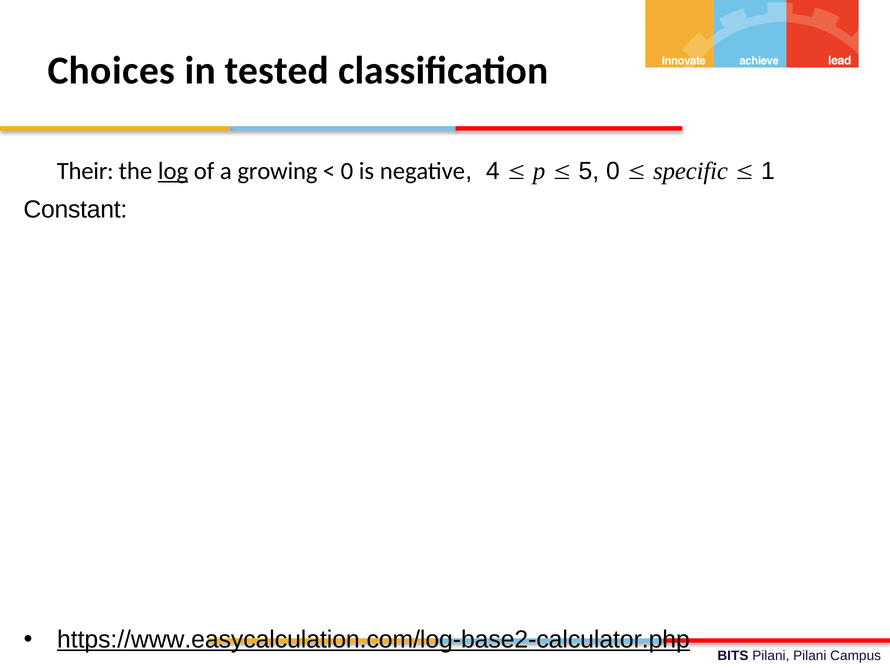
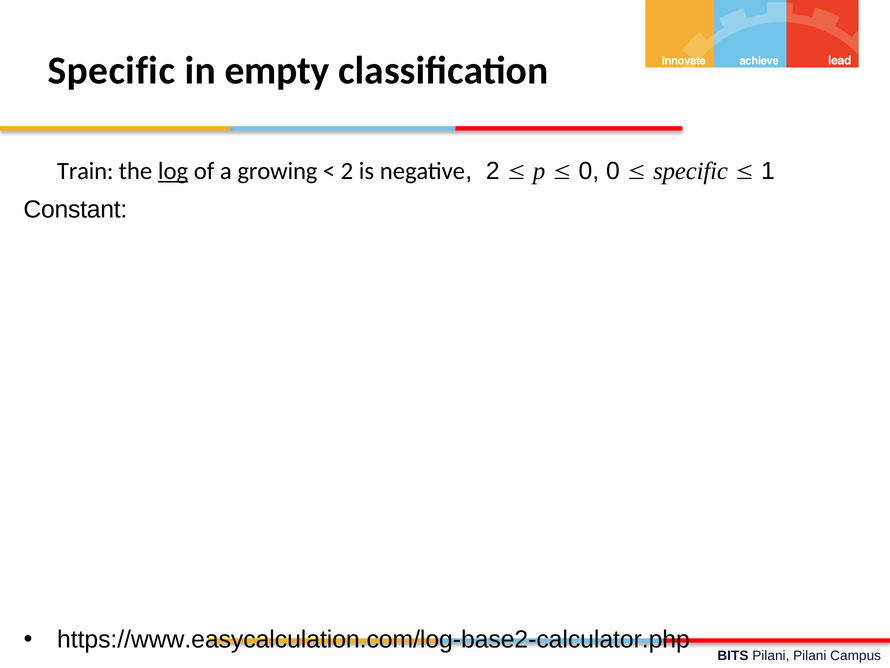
Choices at (111, 71): Choices -> Specific
tested: tested -> empty
Their: Their -> Train
0 at (347, 171): 0 -> 2
negative 4: 4 -> 2
5 at (589, 171): 5 -> 0
https://www.easycalculation.com/log-base2-calculator.php underline: present -> none
